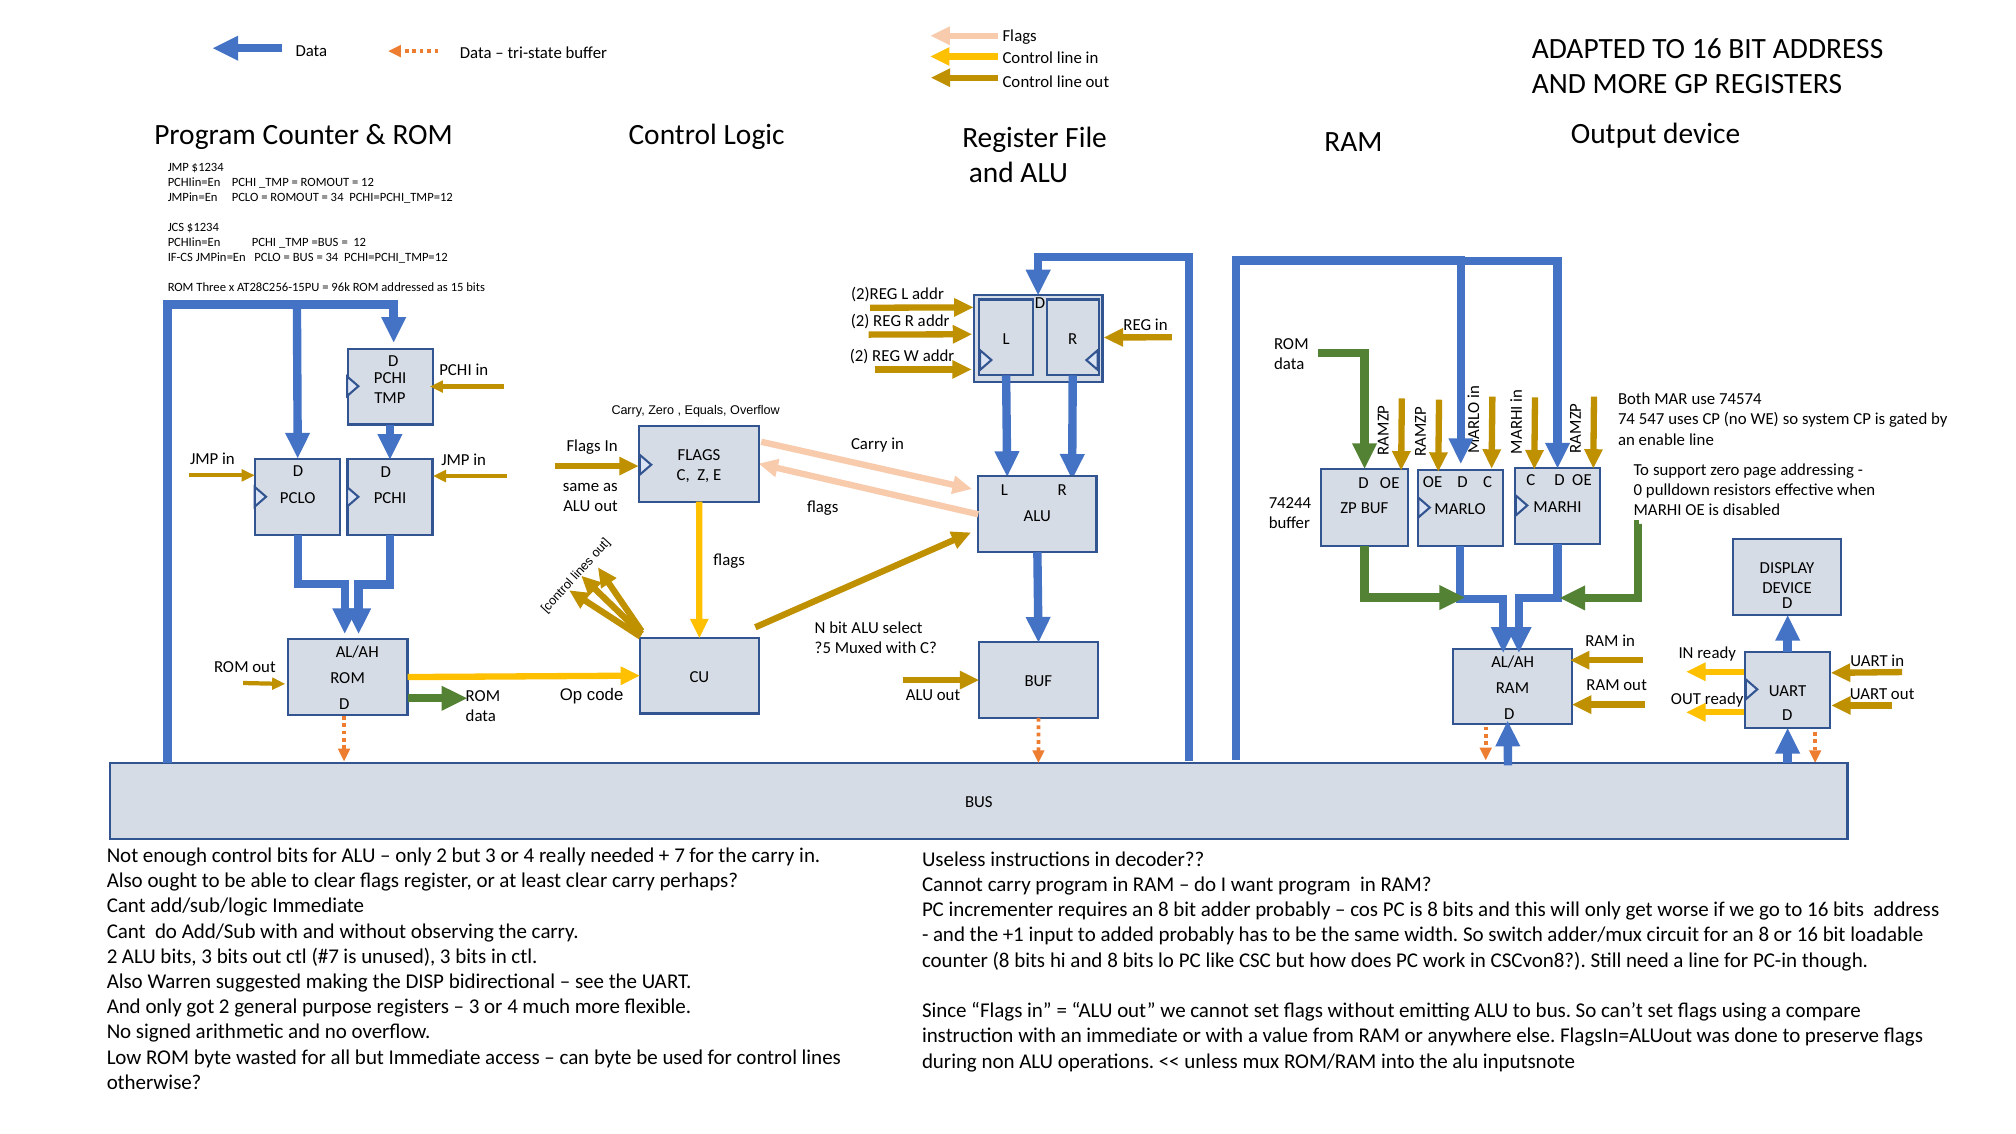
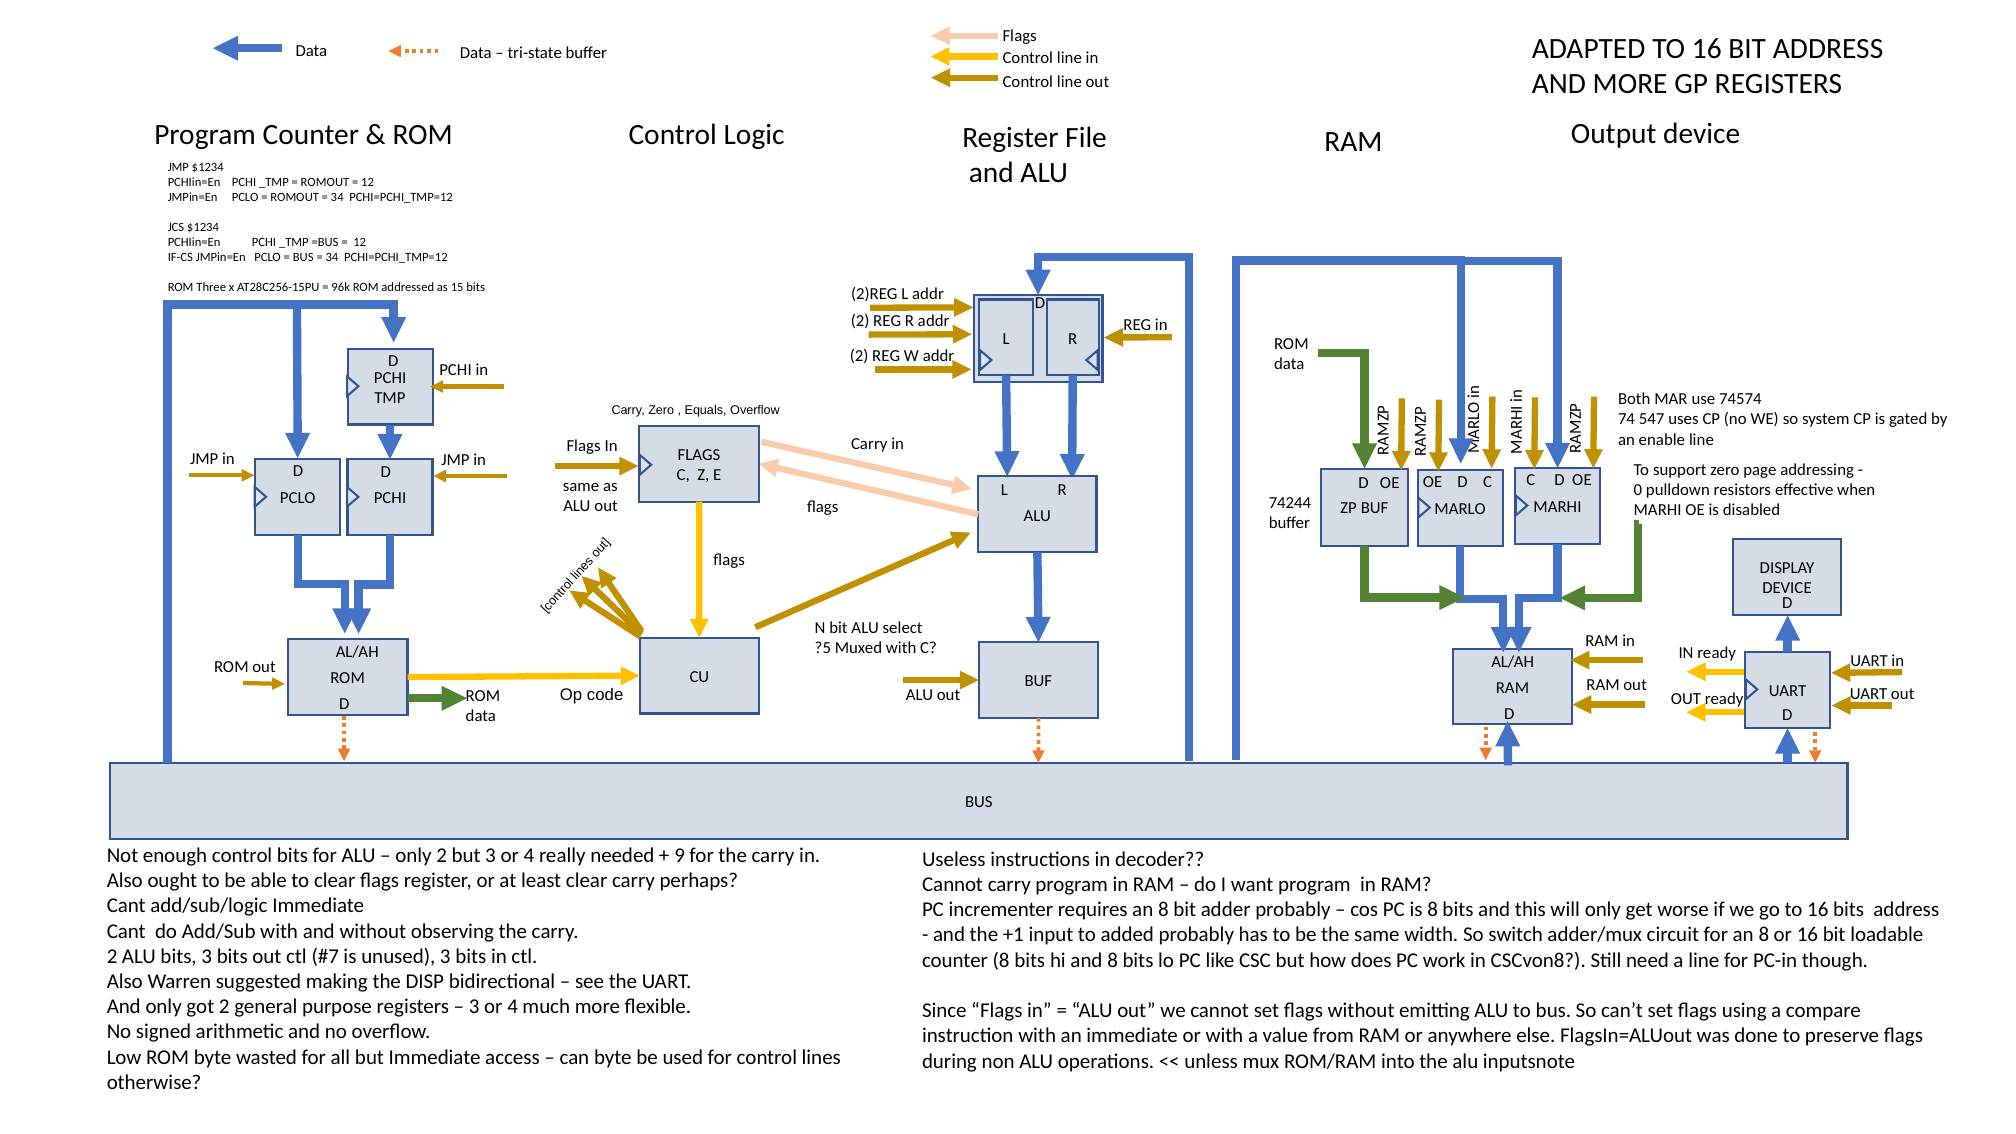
7: 7 -> 9
